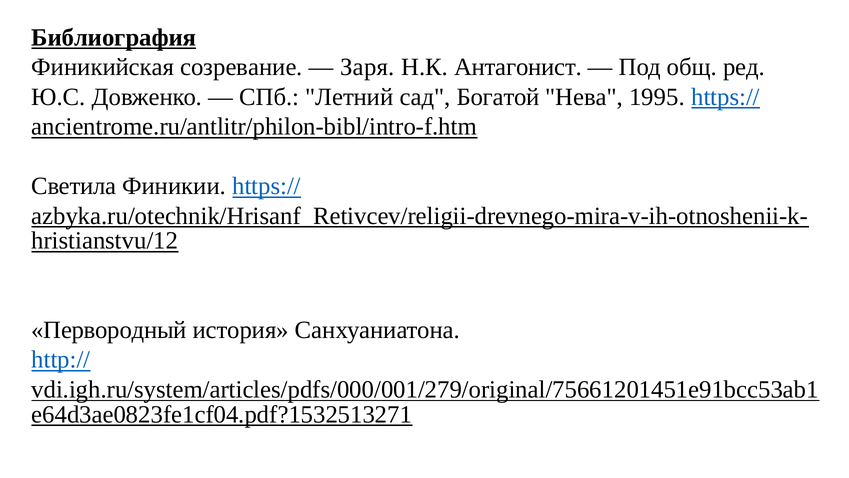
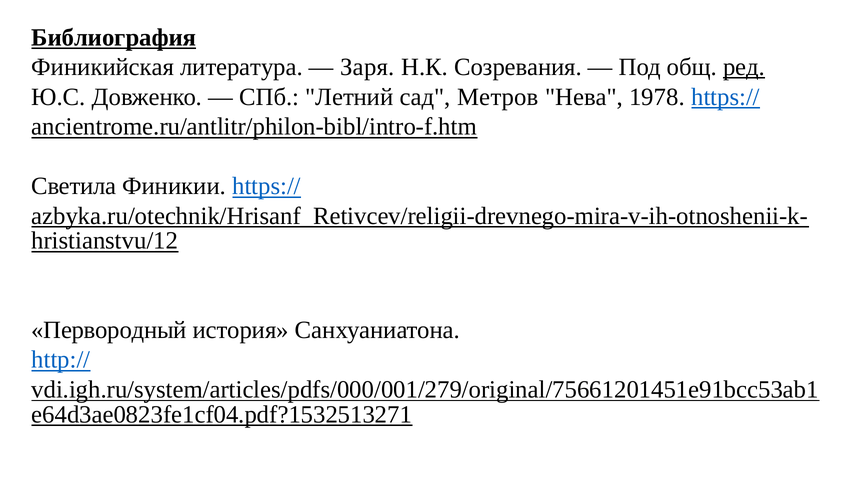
созревание: созревание -> литература
Антагонист: Антагонист -> Созревания
ред underline: none -> present
Богатой: Богатой -> Метров
1995: 1995 -> 1978
